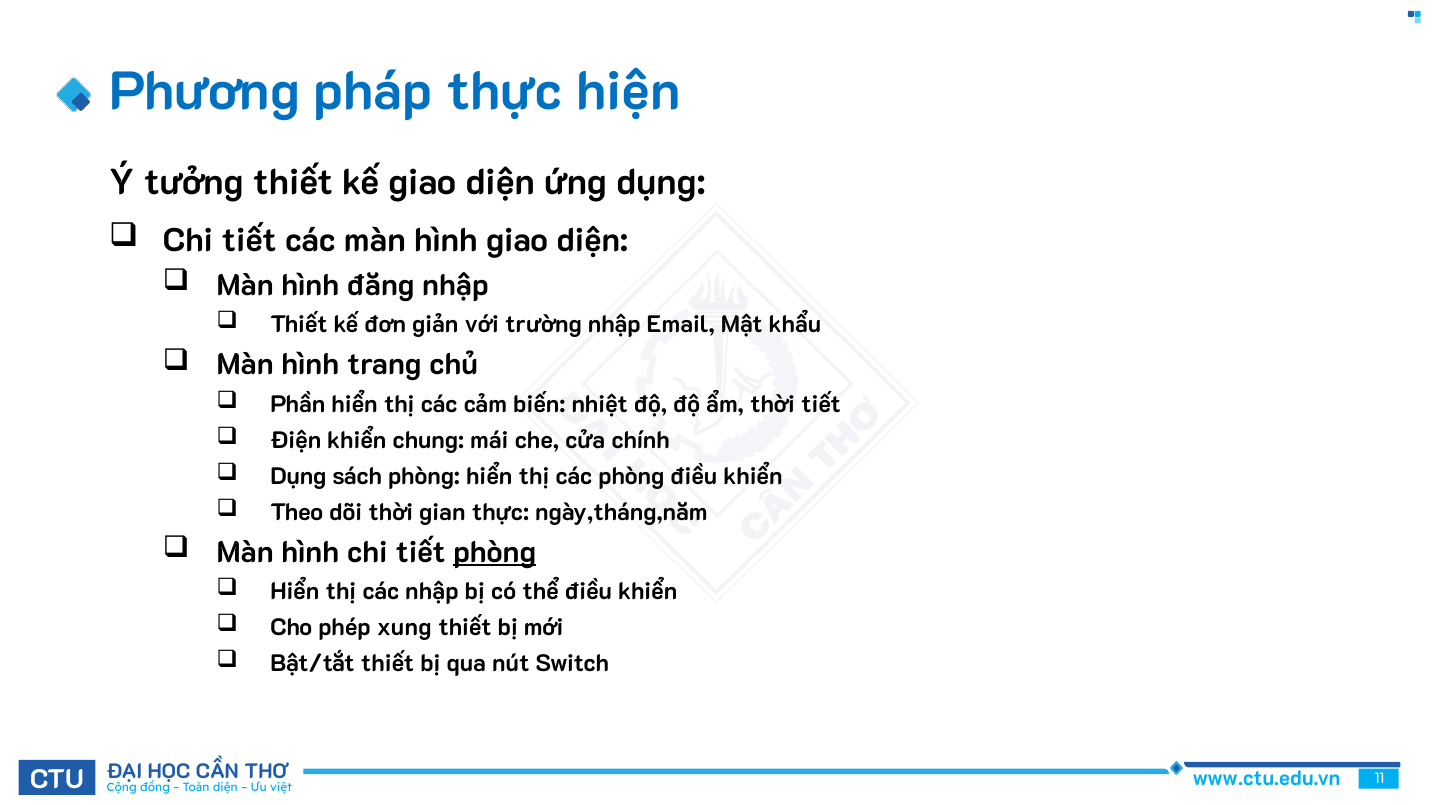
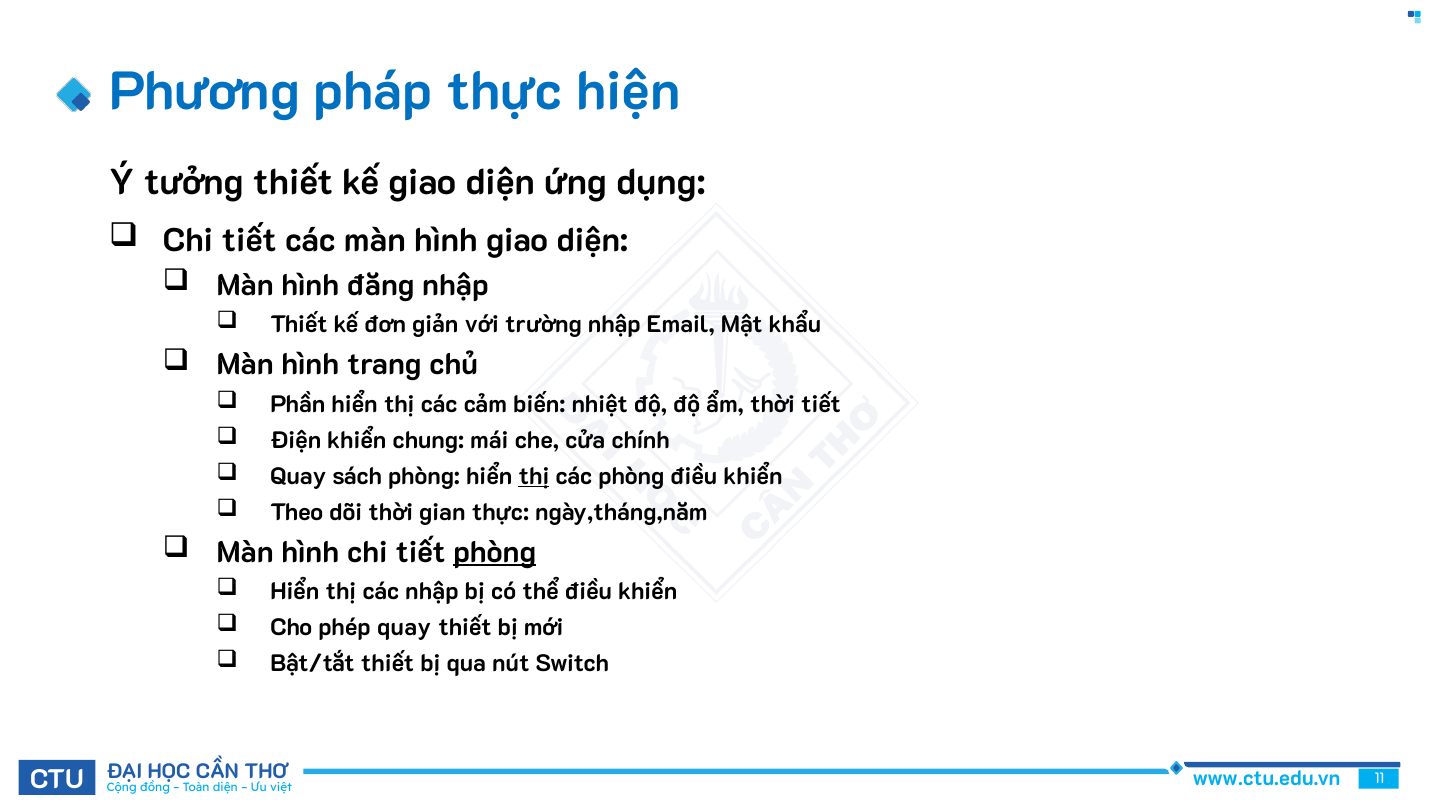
Dụng at (298, 477): Dụng -> Quay
thị at (534, 477) underline: none -> present
phép xung: xung -> quay
